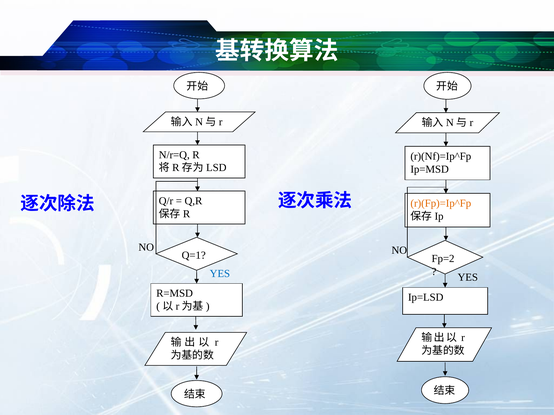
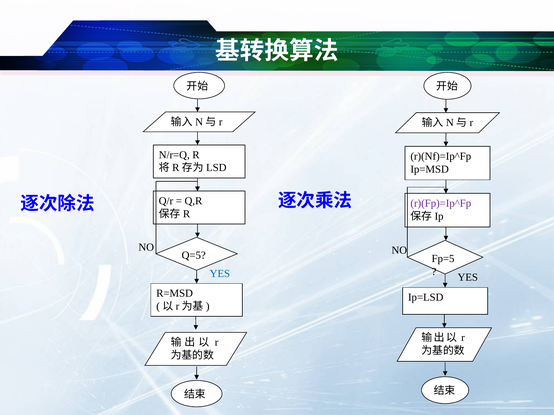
r)(Fp)=Ip^Fp colour: orange -> purple
Q=1: Q=1 -> Q=5
Fp=2: Fp=2 -> Fp=5
